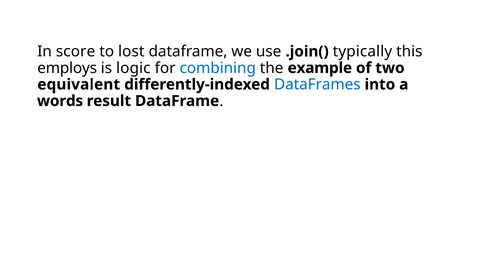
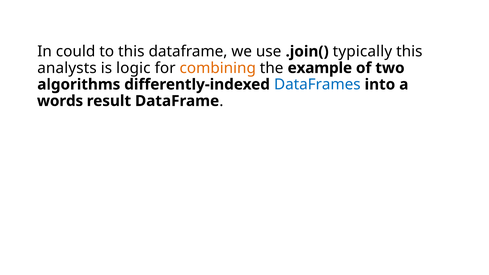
score: score -> could
to lost: lost -> this
employs: employs -> analysts
combining colour: blue -> orange
equivalent: equivalent -> algorithms
